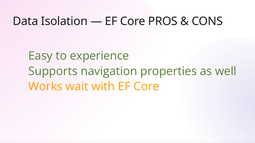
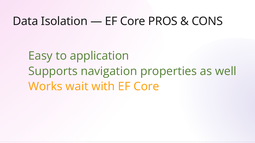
experience: experience -> application
